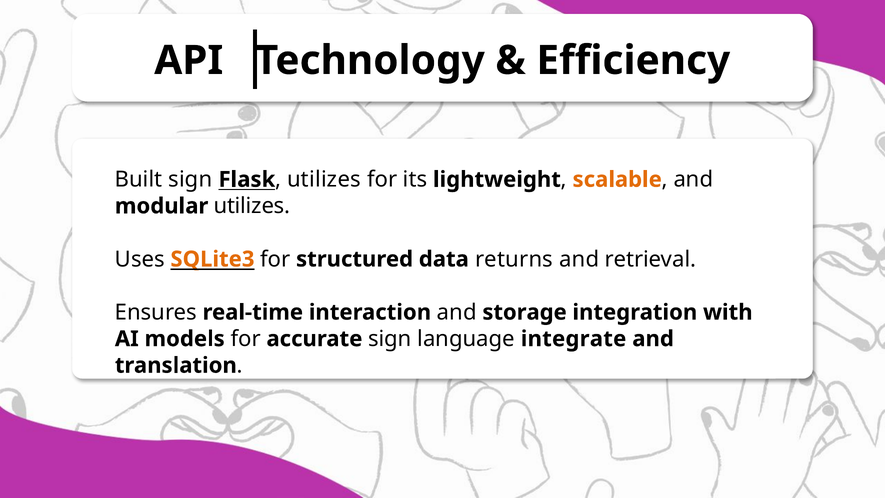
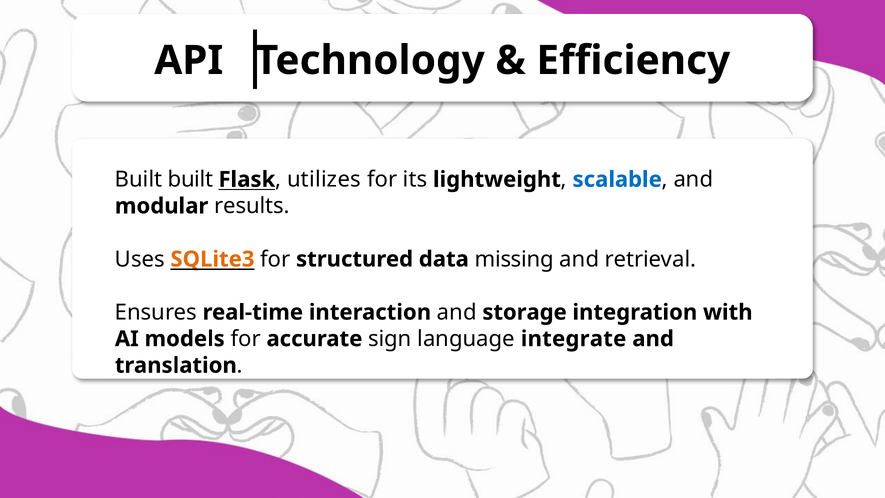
Built sign: sign -> built
scalable colour: orange -> blue
modular utilizes: utilizes -> results
returns: returns -> missing
